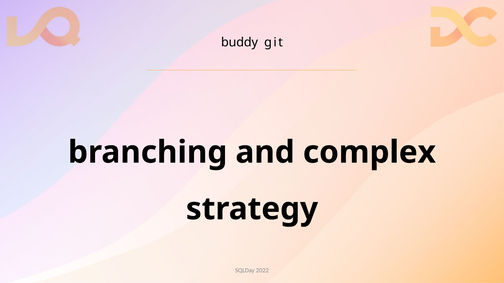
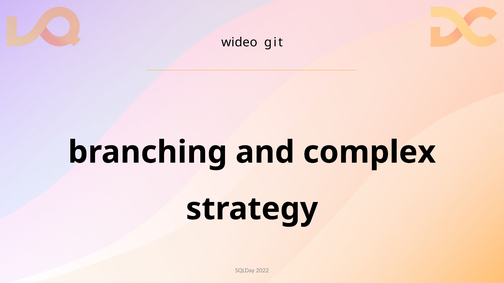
buddy: buddy -> wideo
